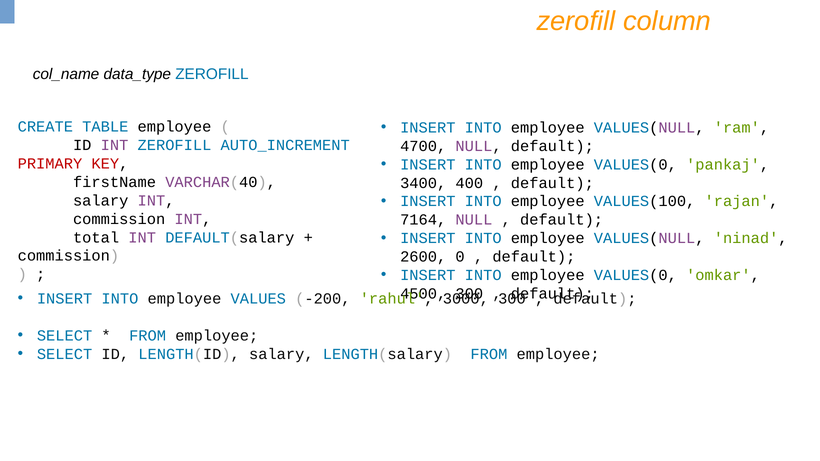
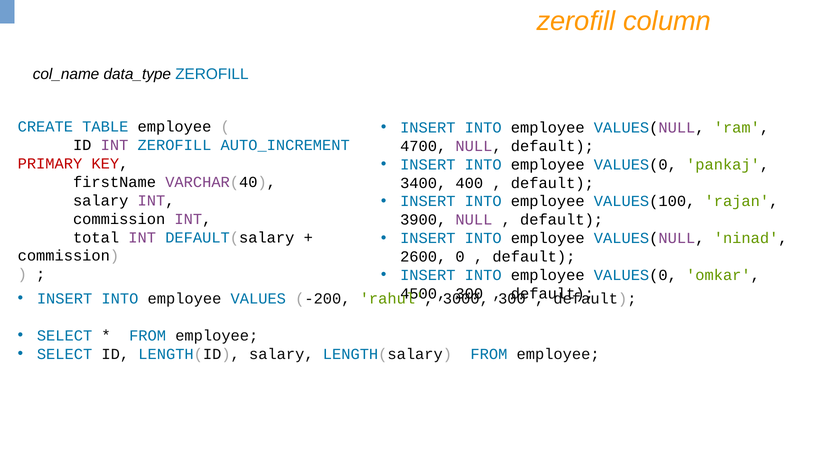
7164: 7164 -> 3900
